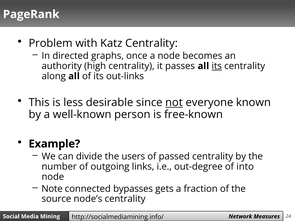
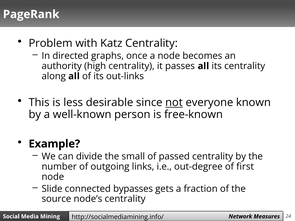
its at (217, 66) underline: present -> none
users: users -> small
into: into -> first
Note: Note -> Slide
